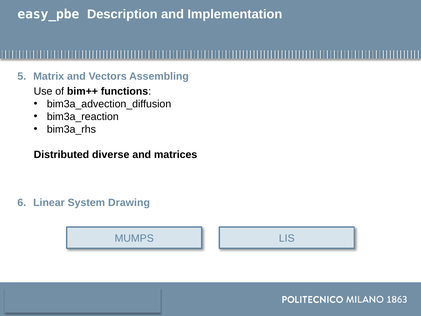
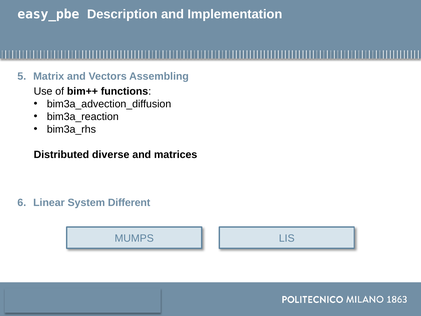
Drawing: Drawing -> Different
